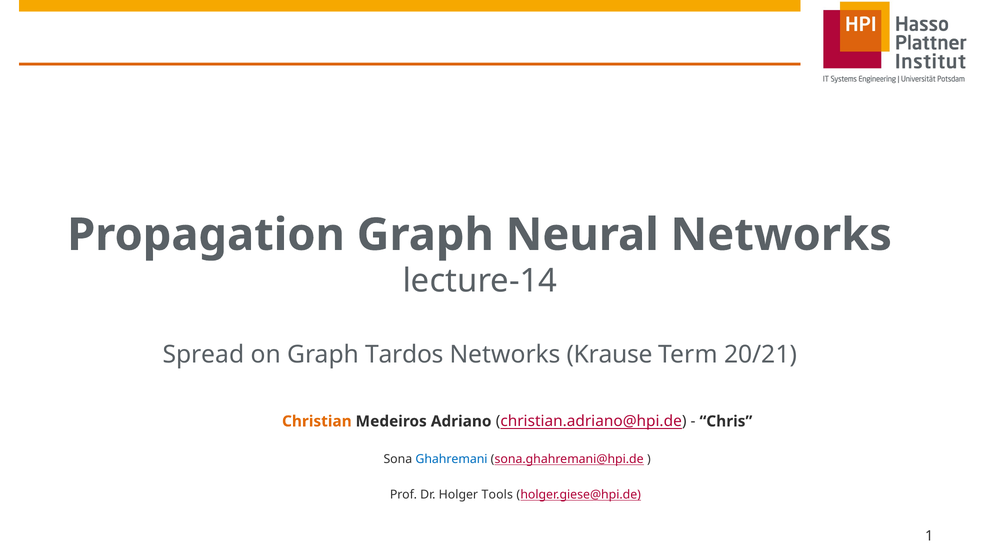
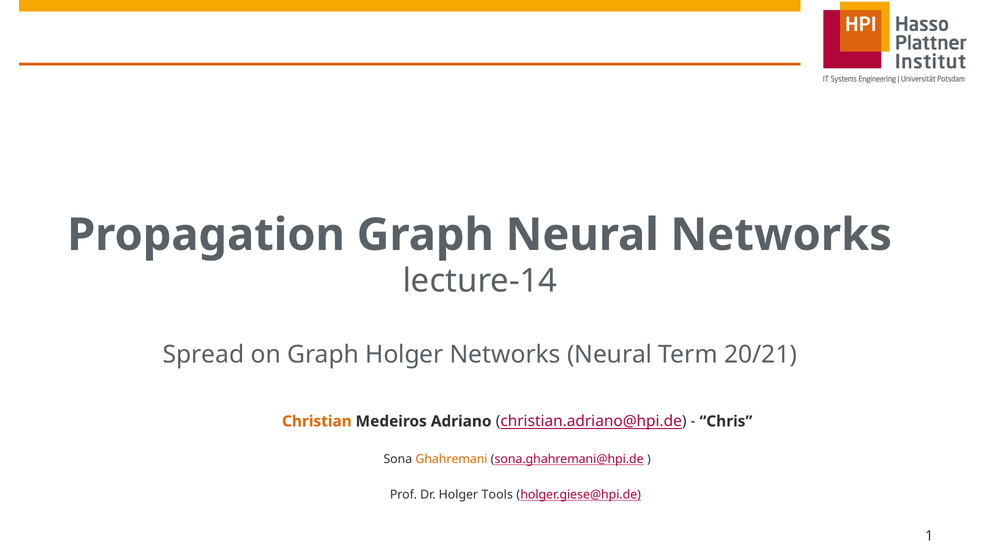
Graph Tardos: Tardos -> Holger
Networks Krause: Krause -> Neural
Ghahremani colour: blue -> orange
